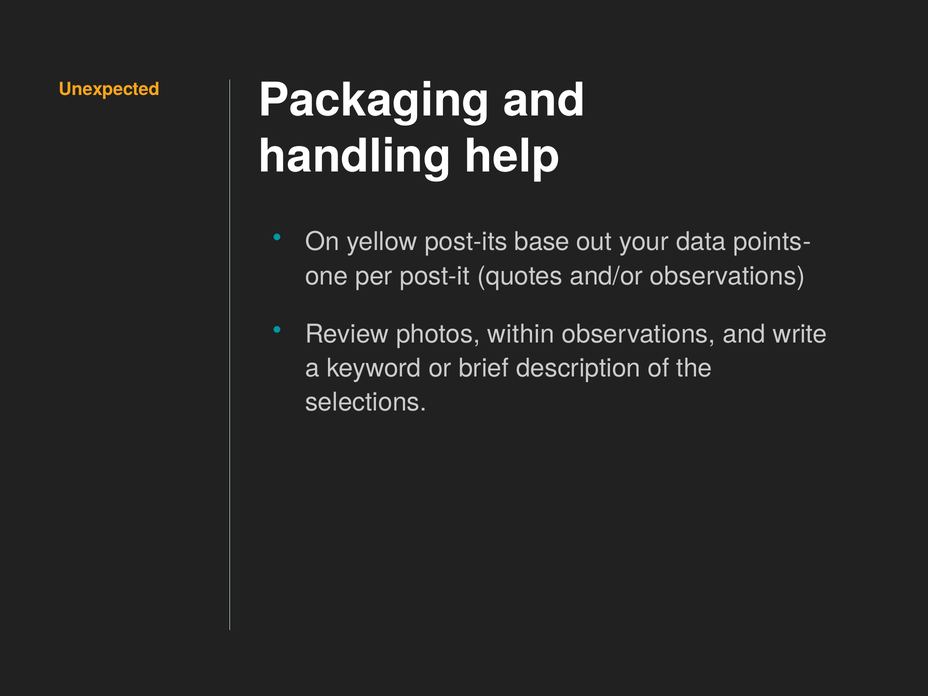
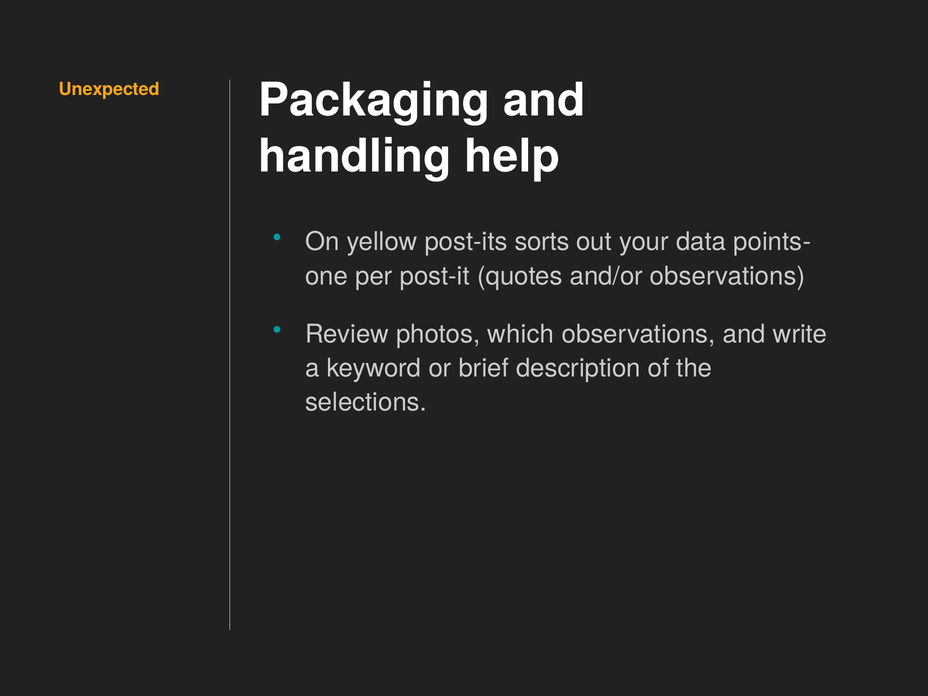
base: base -> sorts
within: within -> which
